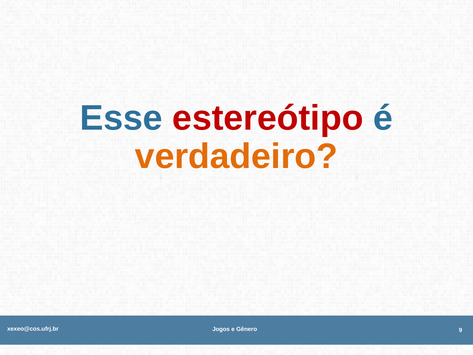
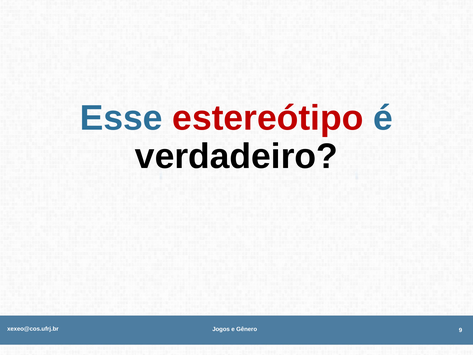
verdadeiro colour: orange -> black
